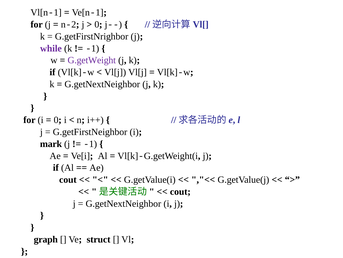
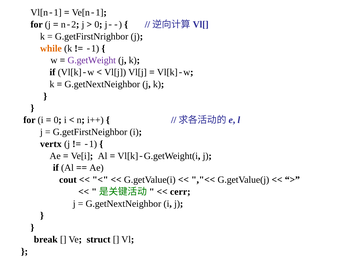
while colour: purple -> orange
mark: mark -> vertx
cout at (180, 191): cout -> cerr
graph: graph -> break
